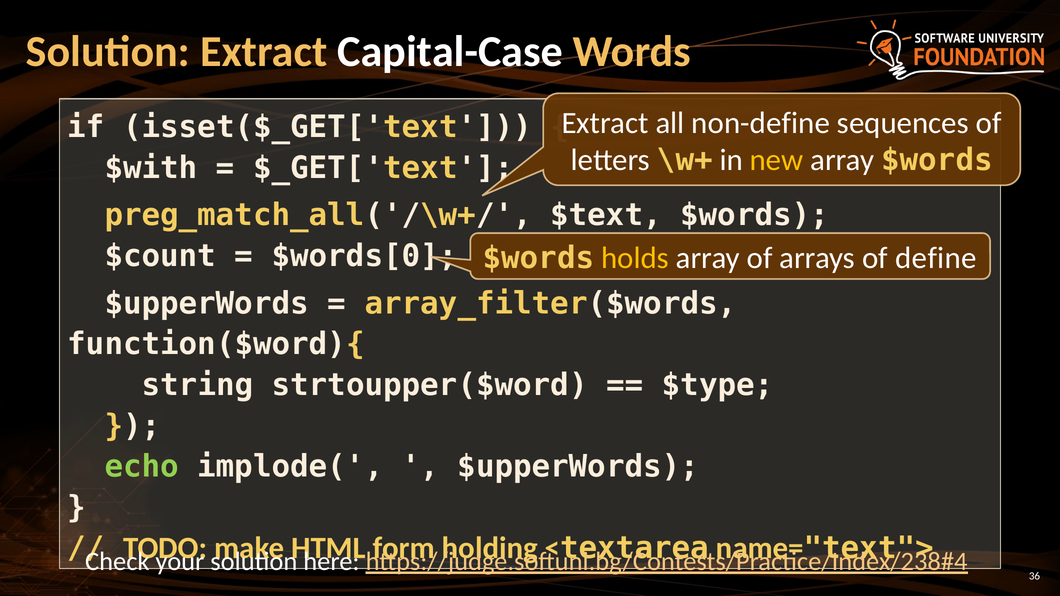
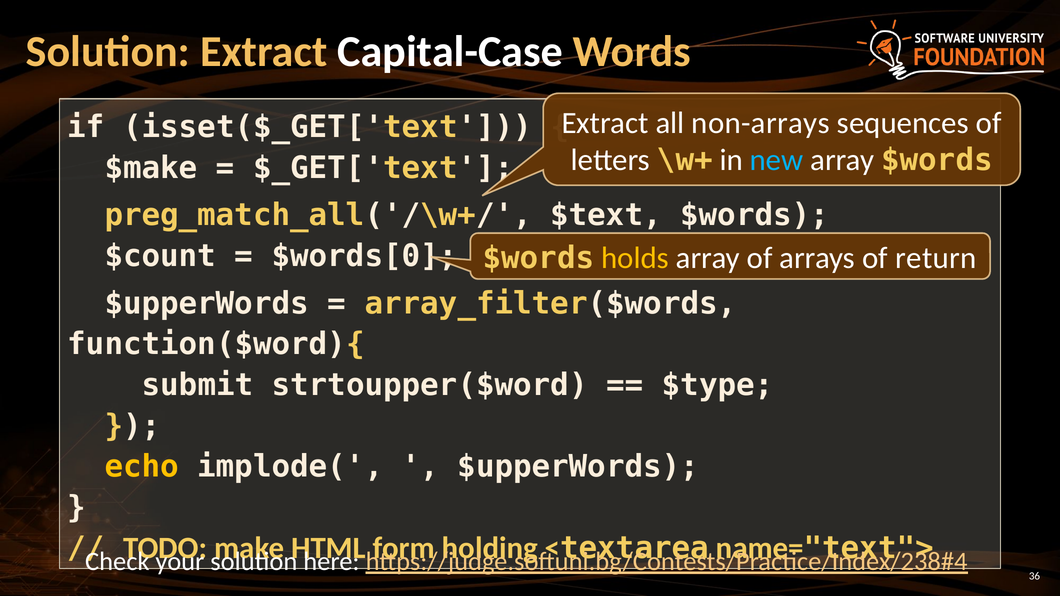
non-define: non-define -> non-arrays
new colour: yellow -> light blue
$with: $with -> $make
define: define -> return
string: string -> submit
echo colour: light green -> yellow
